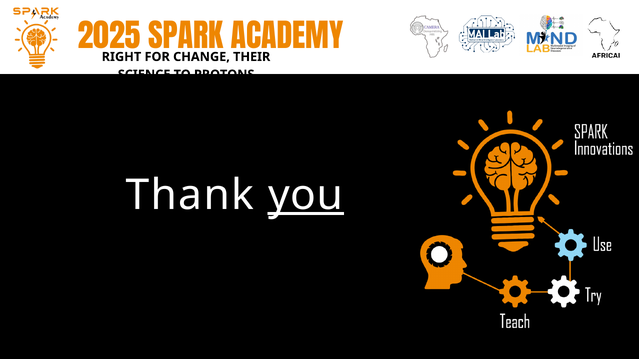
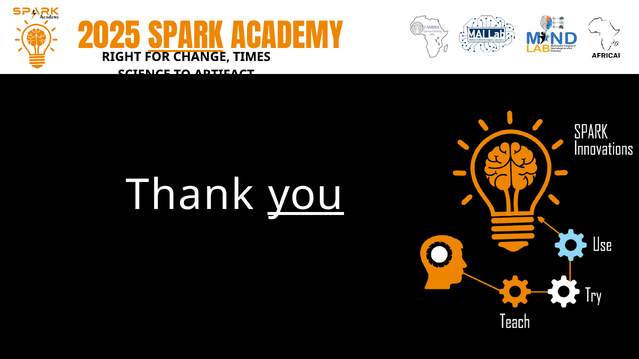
SPARK underline: none -> present
THEIR: THEIR -> TIMES
PROTONS: PROTONS -> ARTIFACT
